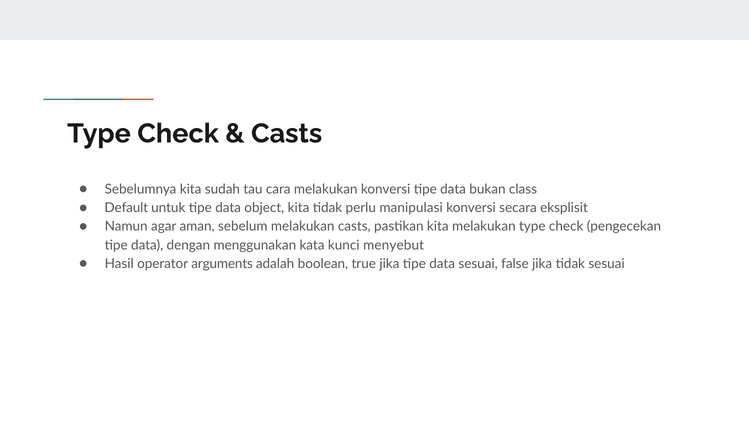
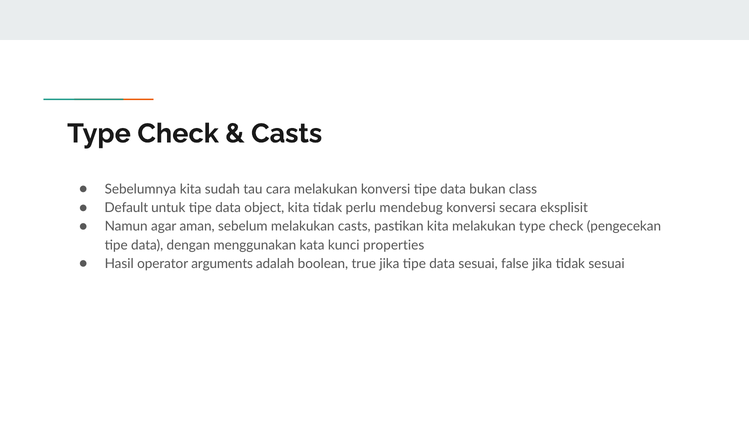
manipulasi: manipulasi -> mendebug
menyebut: menyebut -> properties
